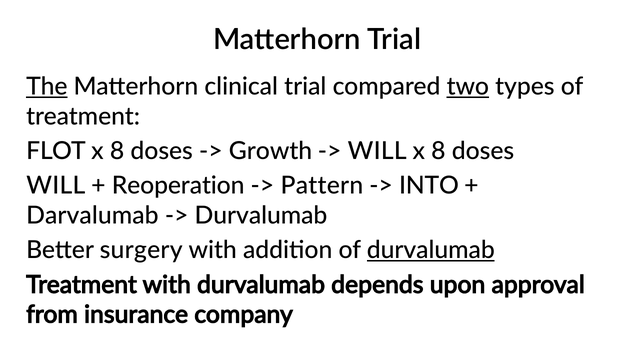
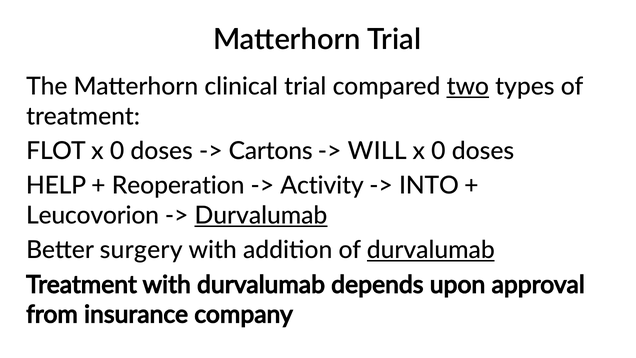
The underline: present -> none
FLOT x 8: 8 -> 0
Growth: Growth -> Cartons
8 at (438, 151): 8 -> 0
WILL at (56, 186): WILL -> HELP
Pattern: Pattern -> Activity
Darvalumab: Darvalumab -> Leucovorion
Durvalumab at (261, 215) underline: none -> present
